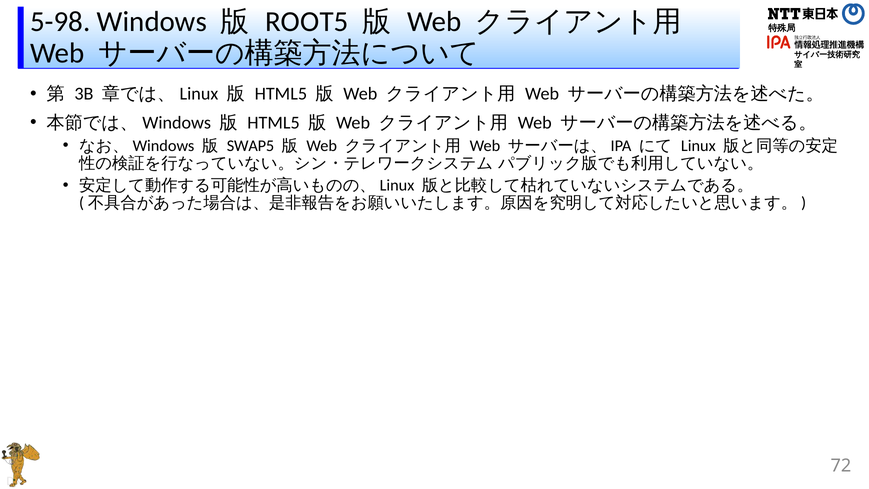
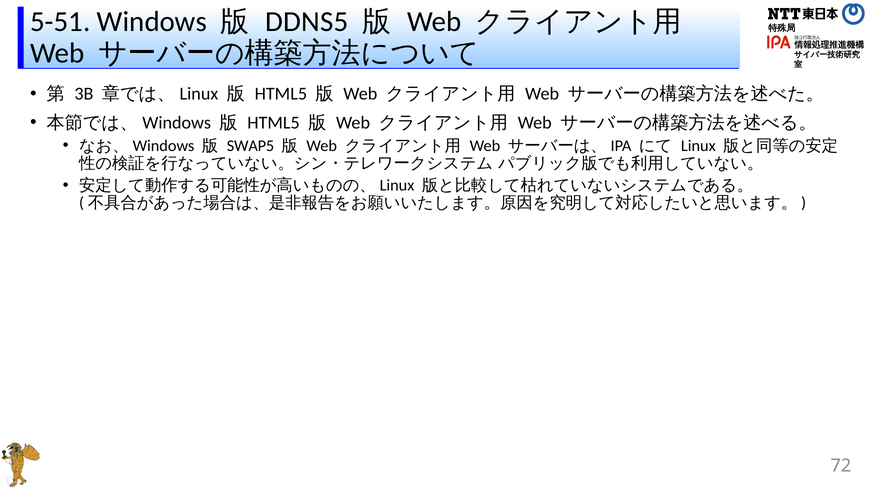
5-98: 5-98 -> 5-51
ROOT5: ROOT5 -> DDNS5
